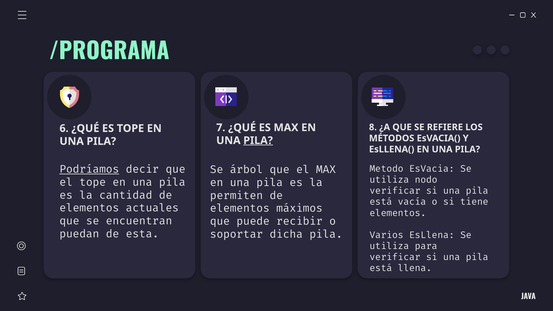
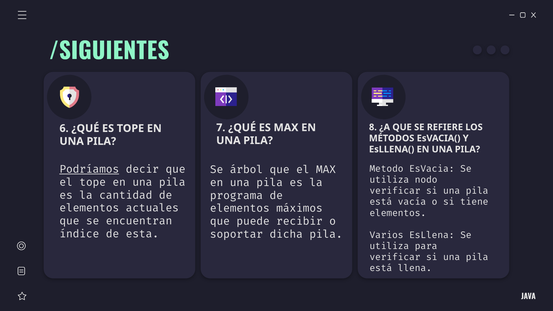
/PROGRAMA: /PROGRAMA -> /SIGUIENTES
PILA at (258, 141) underline: present -> none
permiten: permiten -> programa
puedan: puedan -> índice
